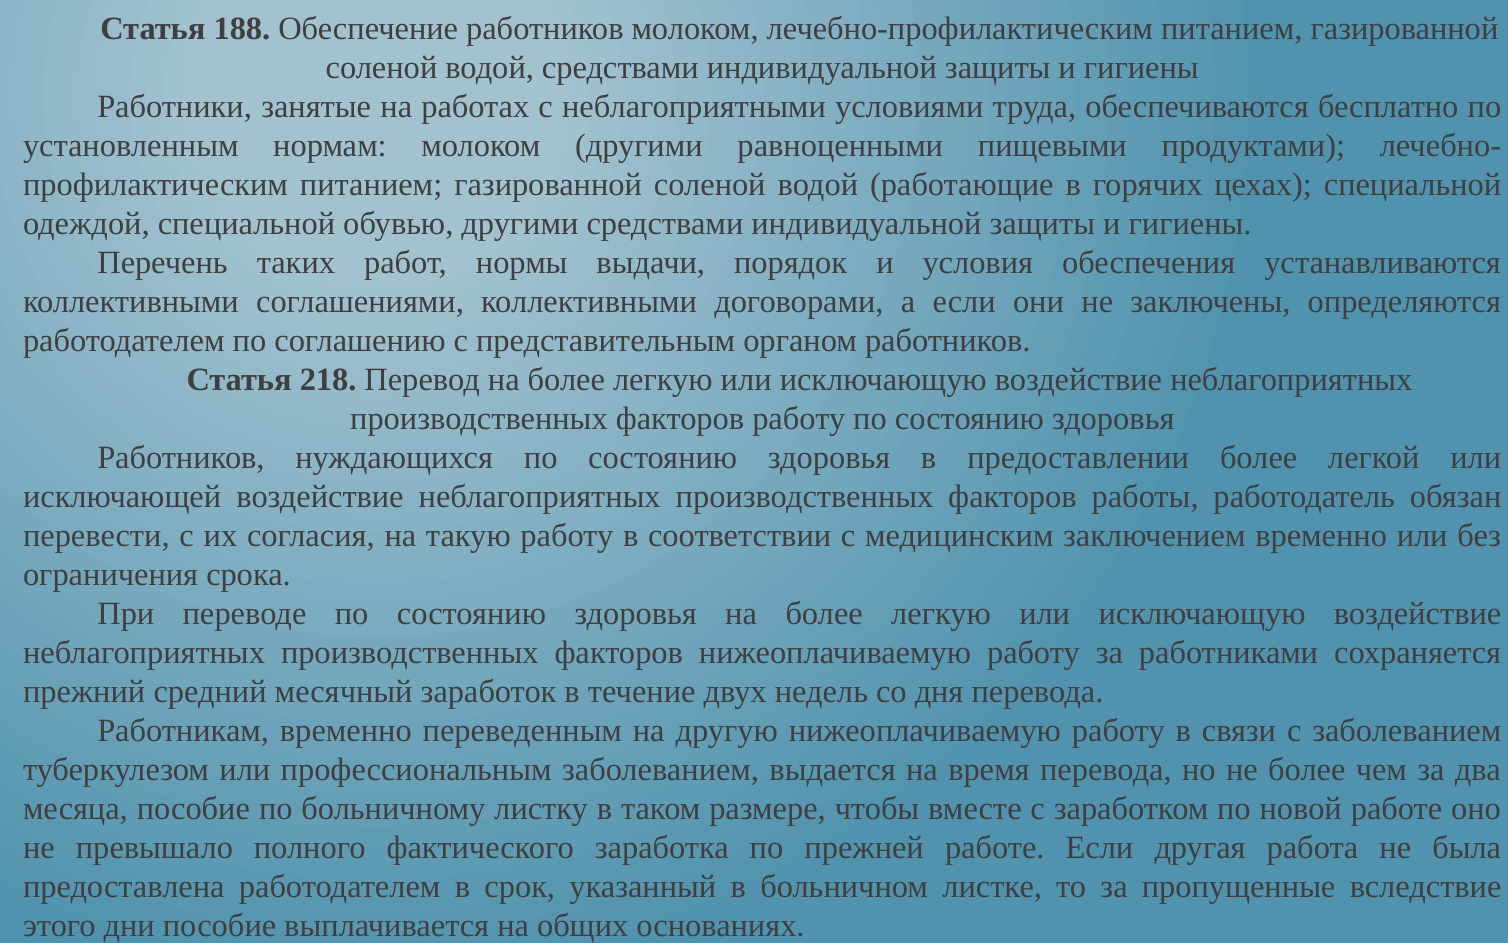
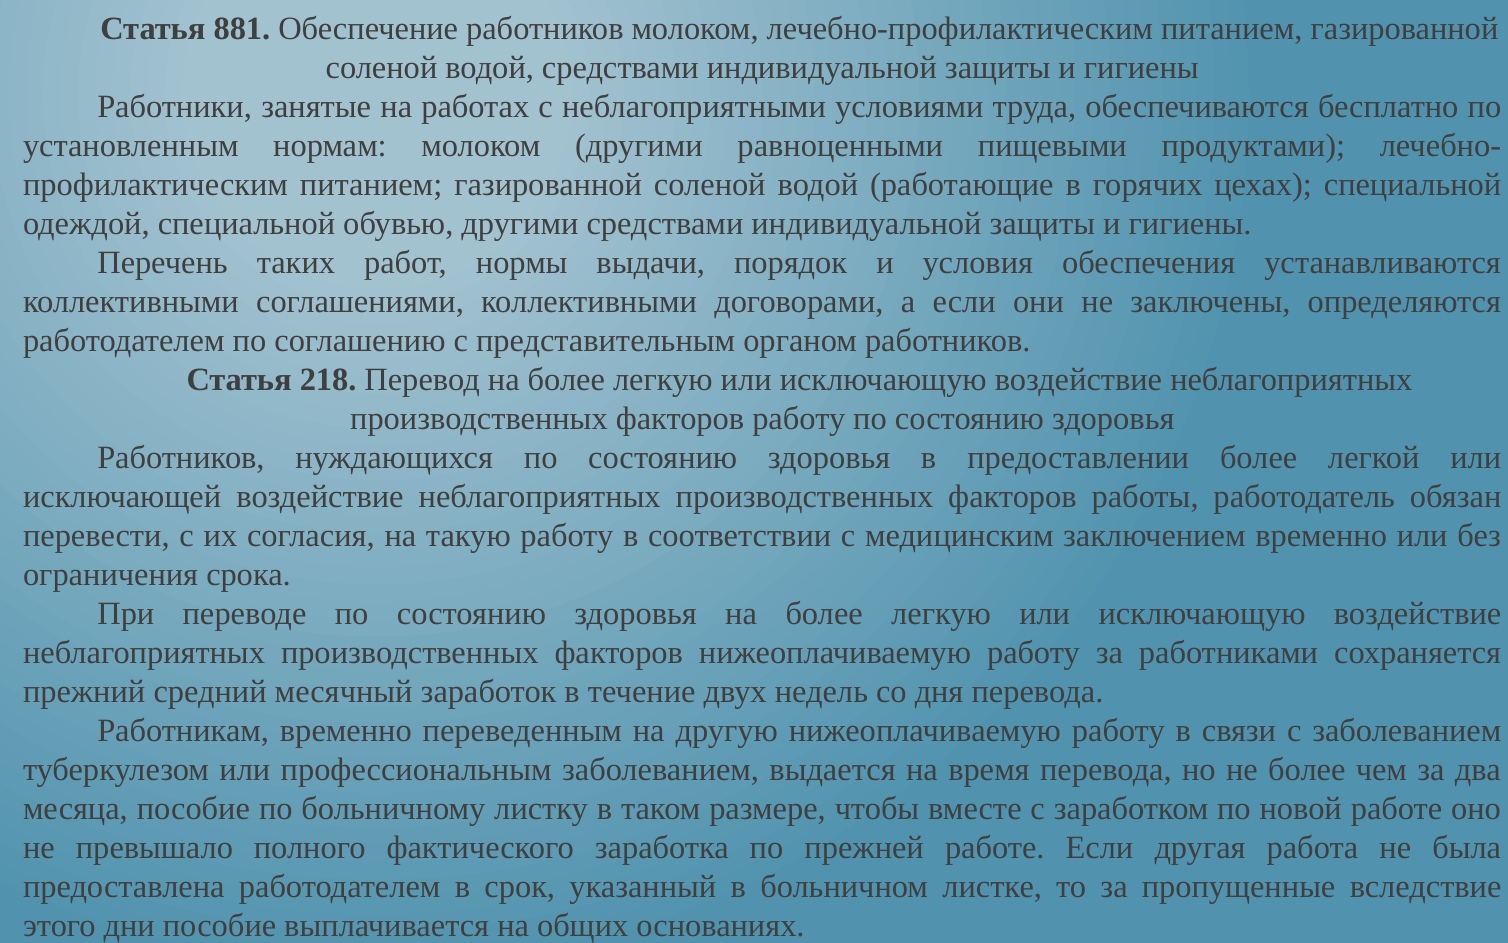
188: 188 -> 881
